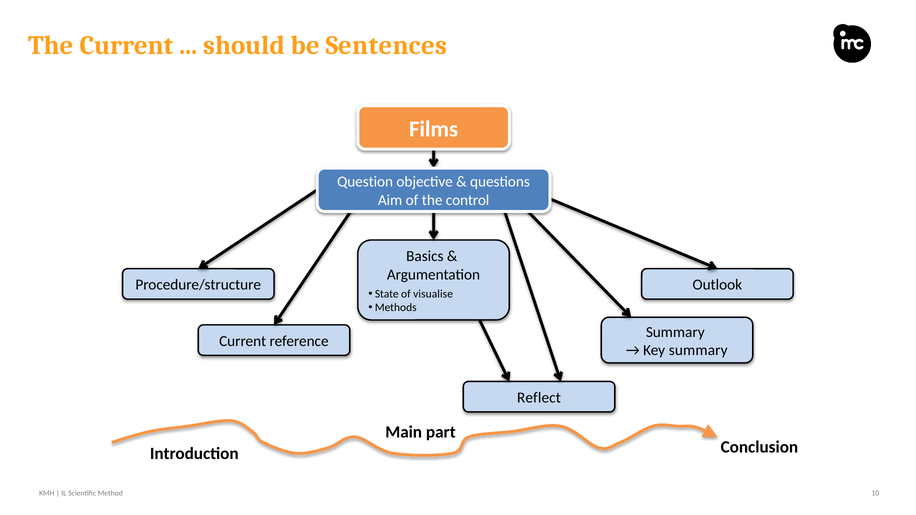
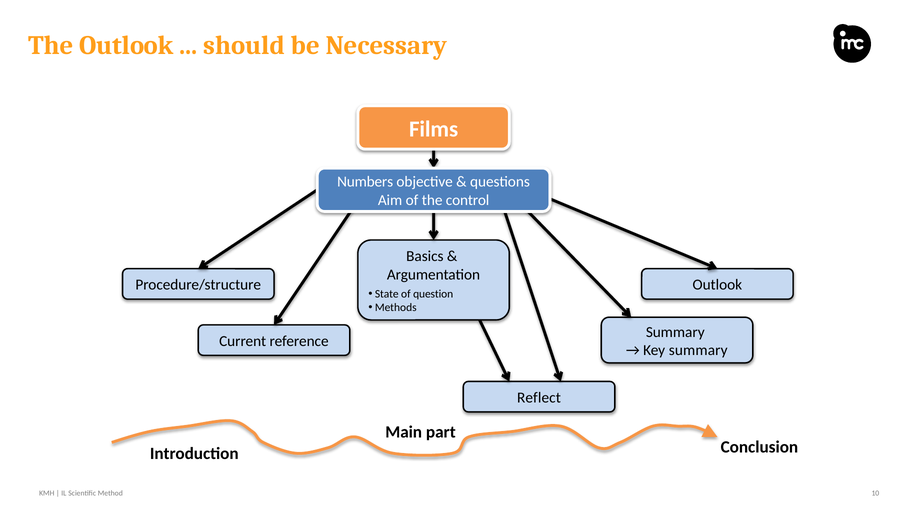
The Current: Current -> Outlook
Sentences: Sentences -> Necessary
Question: Question -> Numbers
visualise: visualise -> question
